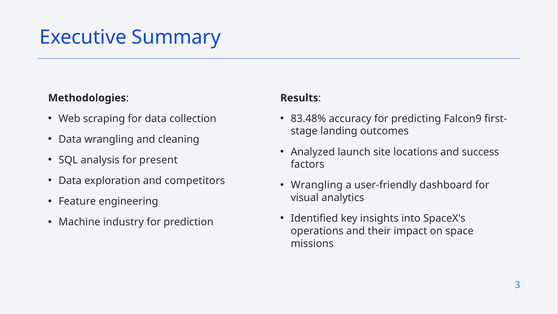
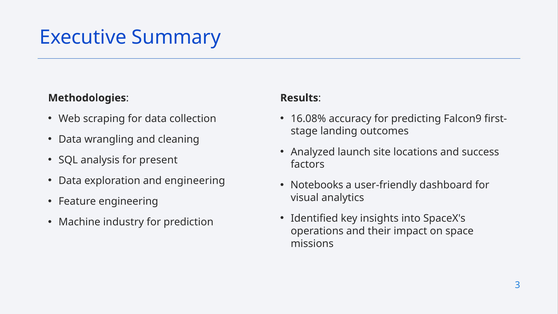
83.48%: 83.48% -> 16.08%
and competitors: competitors -> engineering
Wrangling at (317, 185): Wrangling -> Notebooks
